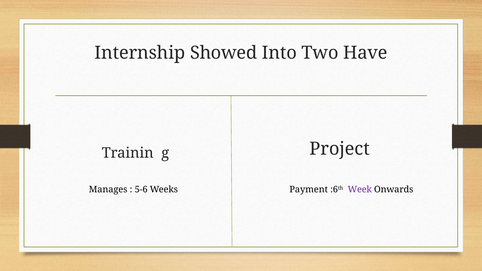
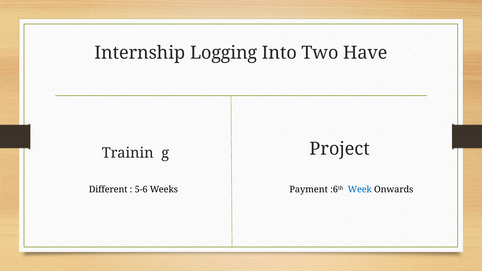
Showed: Showed -> Logging
Manages: Manages -> Different
Week colour: purple -> blue
